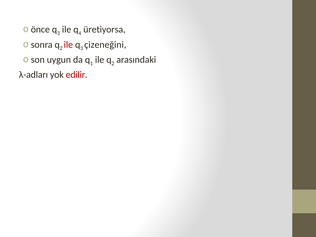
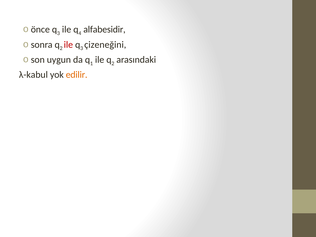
üretiyorsa: üretiyorsa -> alfabesidir
λ-adları: λ-adları -> λ-kabul
edilir colour: red -> orange
